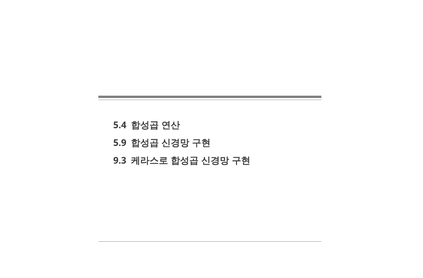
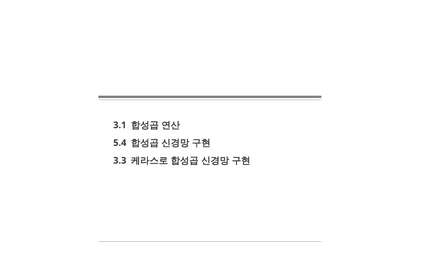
5.4: 5.4 -> 3.1
5.9: 5.9 -> 5.4
9.3: 9.3 -> 3.3
